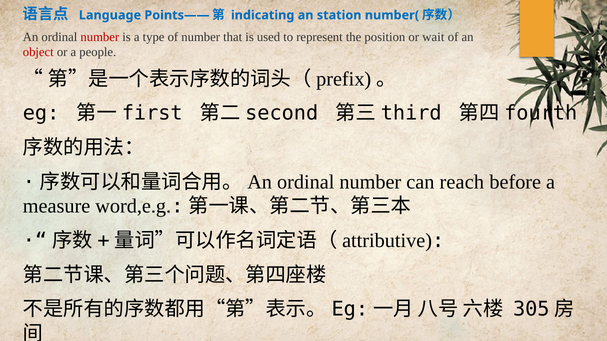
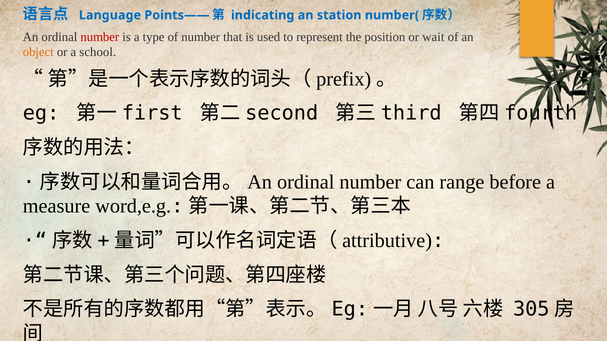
object colour: red -> orange
people: people -> school
reach: reach -> range
